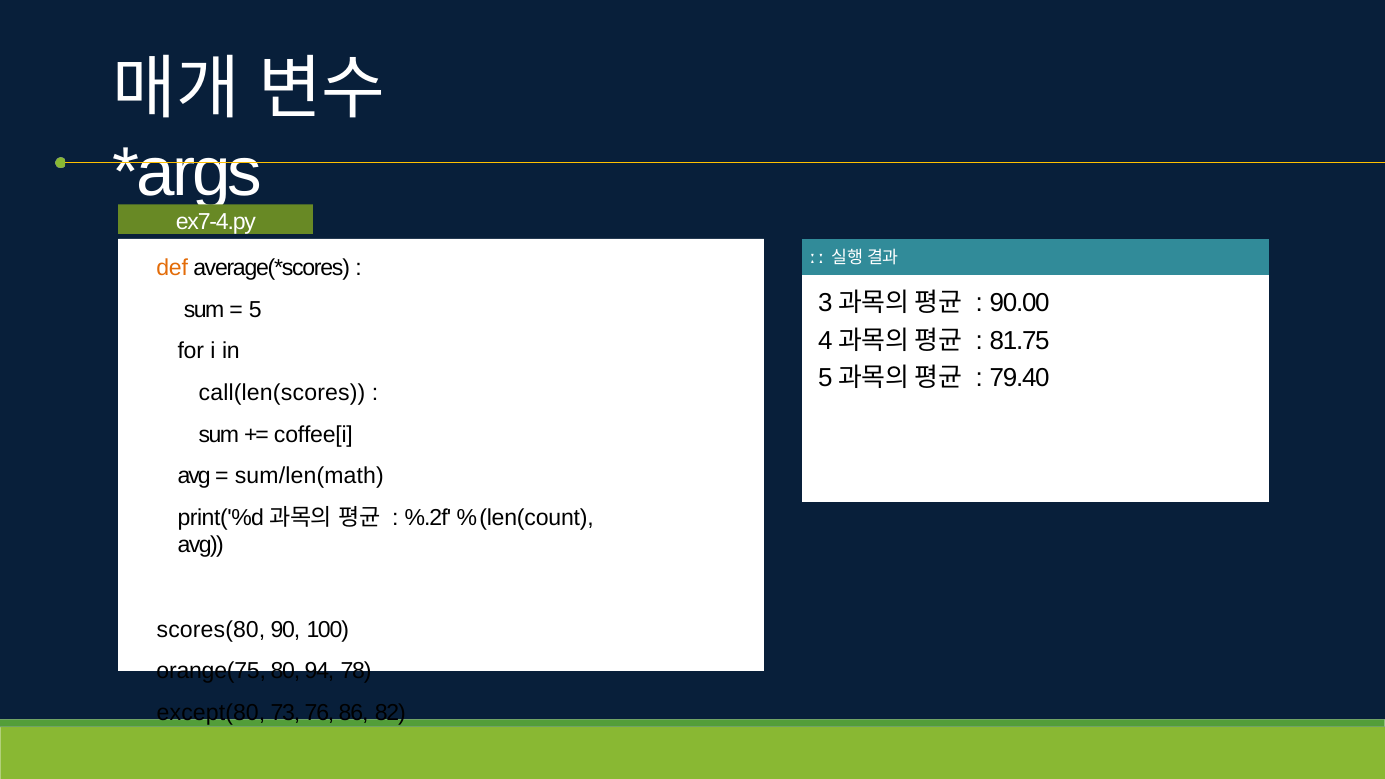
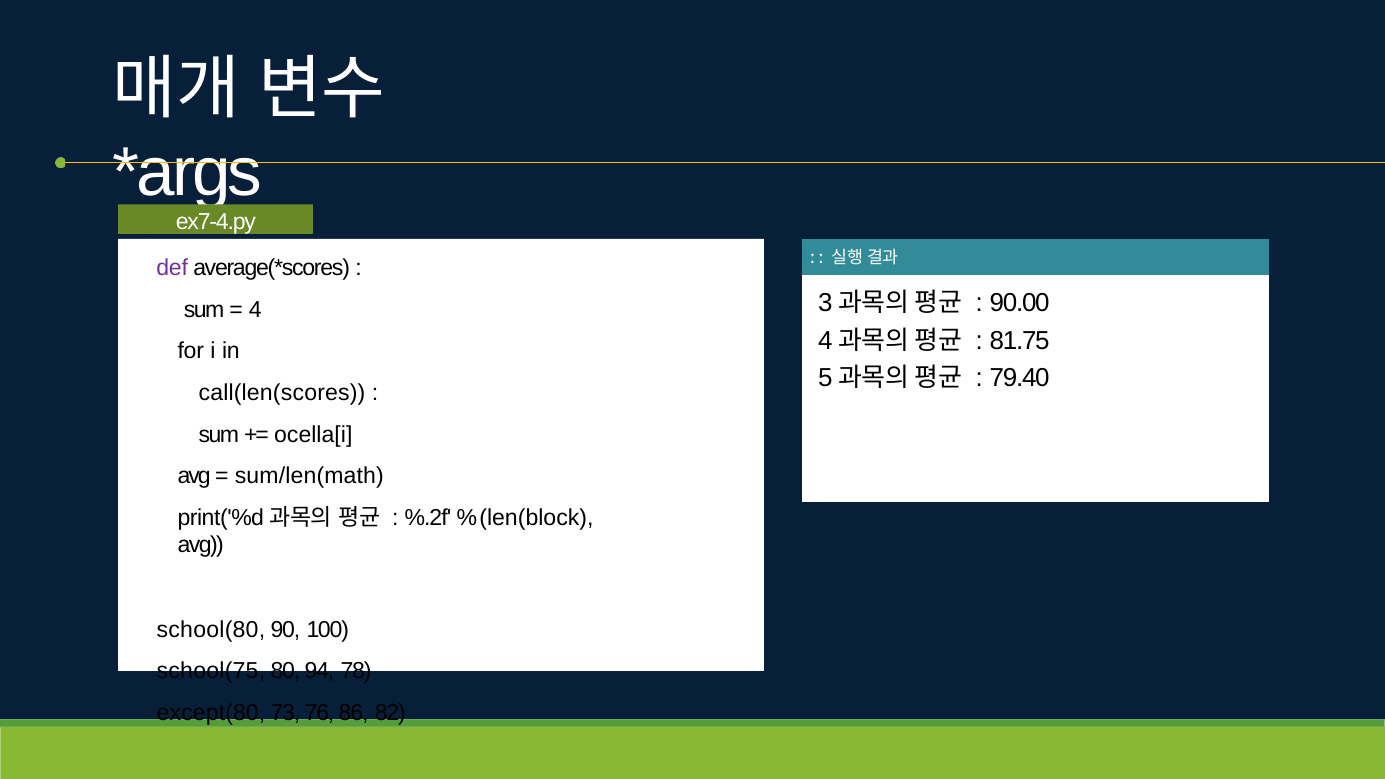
def colour: orange -> purple
5: 5 -> 4
coffee[i: coffee[i -> ocella[i
len(count: len(count -> len(block
scores(80: scores(80 -> school(80
orange(75: orange(75 -> school(75
